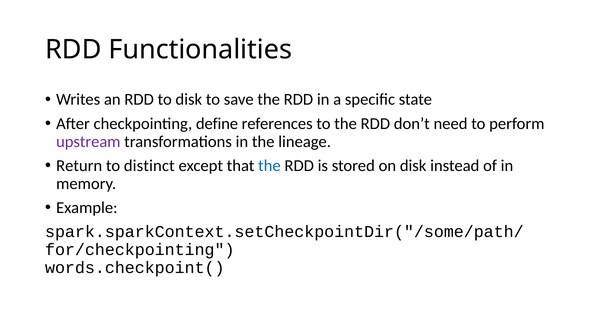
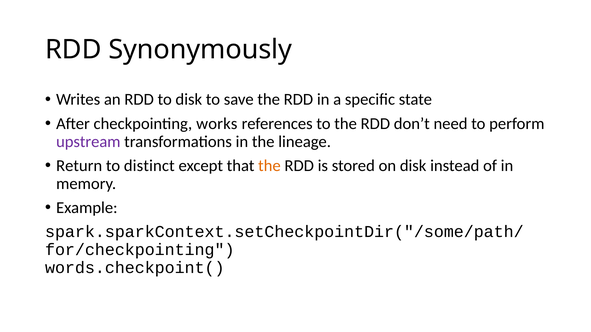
Functionalities: Functionalities -> Synonymously
define: define -> works
the at (269, 166) colour: blue -> orange
